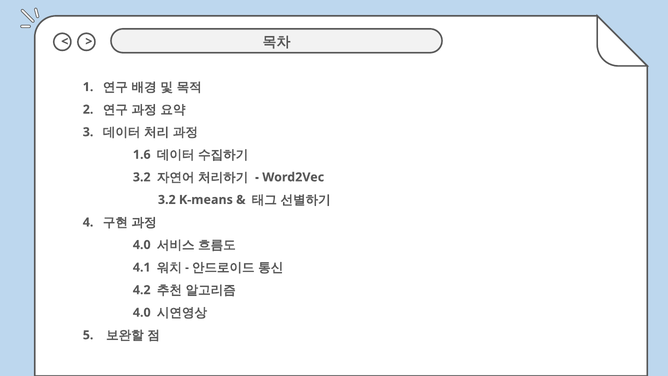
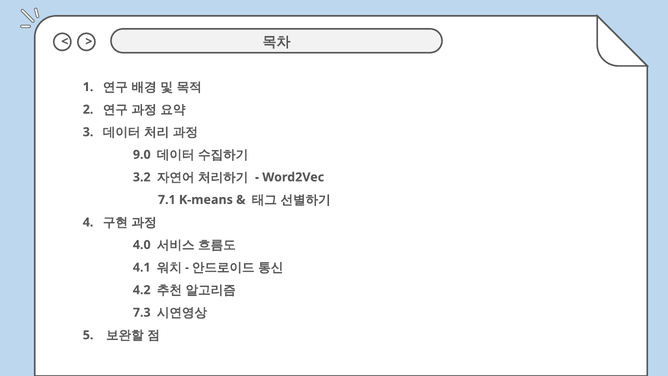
1.6: 1.6 -> 9.0
3.2 at (167, 200): 3.2 -> 7.1
4.0 at (142, 312): 4.0 -> 7.3
